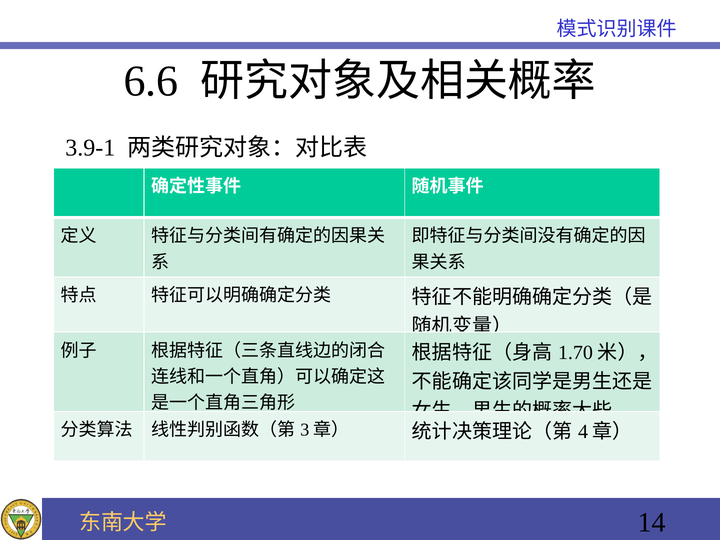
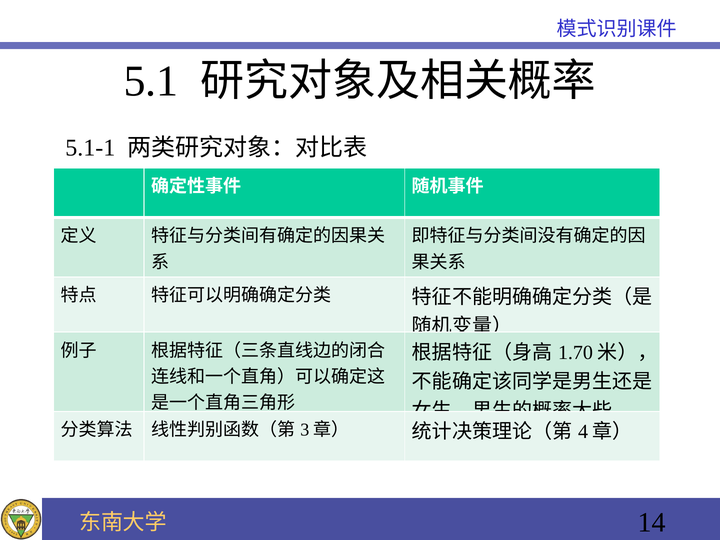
6.6: 6.6 -> 5.1
3.9-1: 3.9-1 -> 5.1-1
